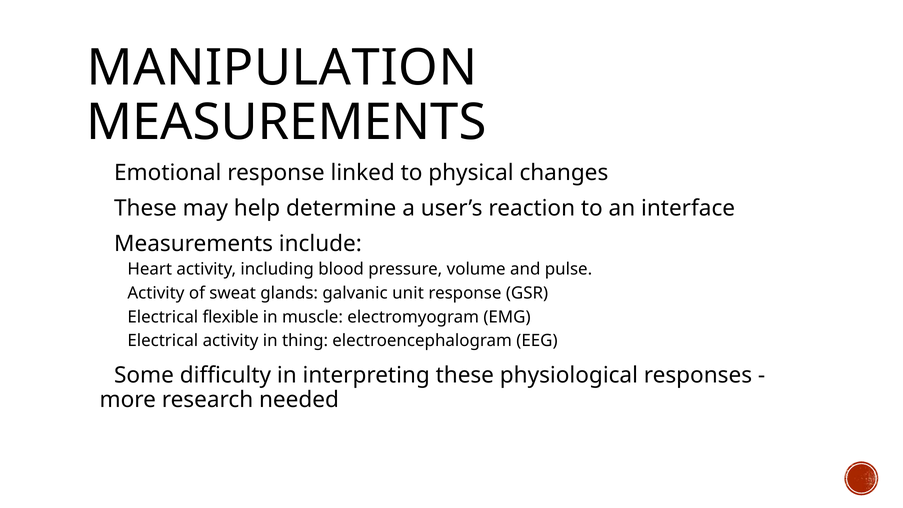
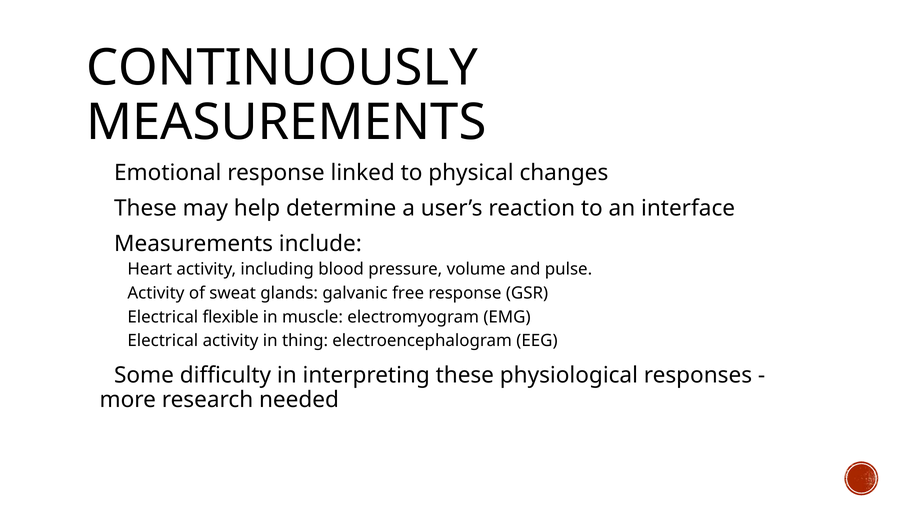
MANIPULATION: MANIPULATION -> CONTINUOUSLY
unit: unit -> free
